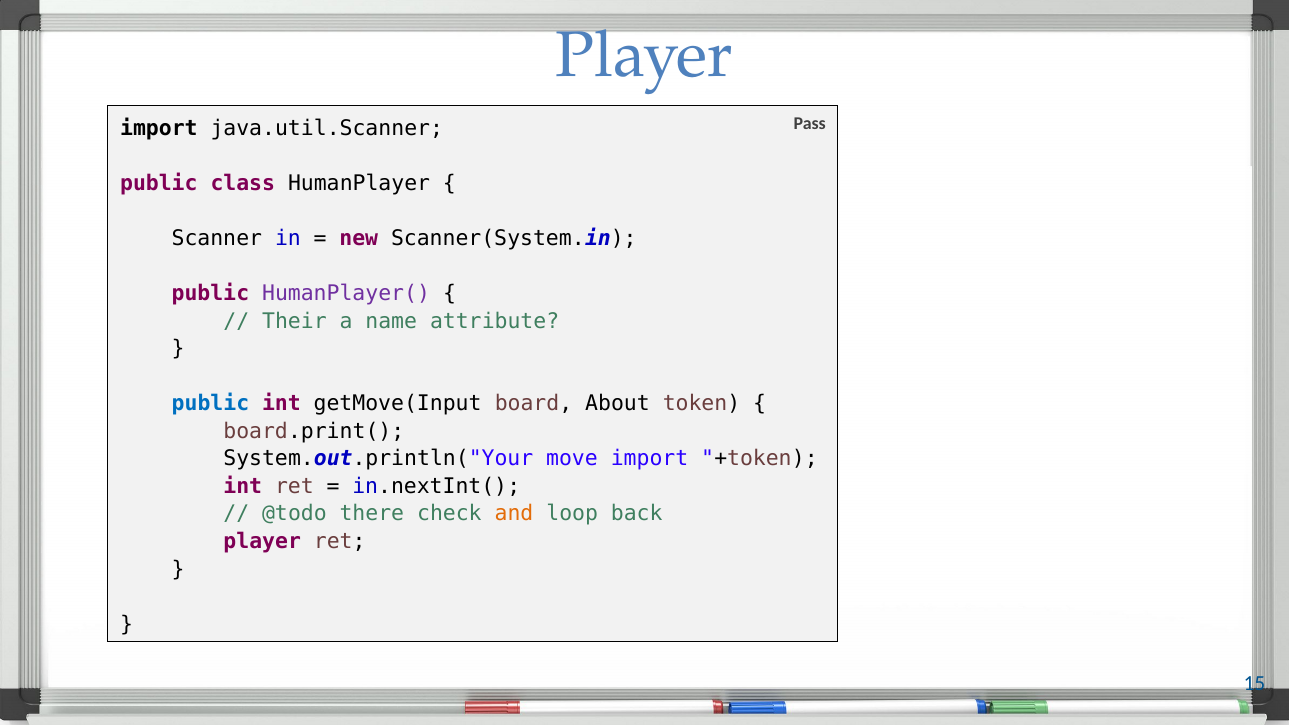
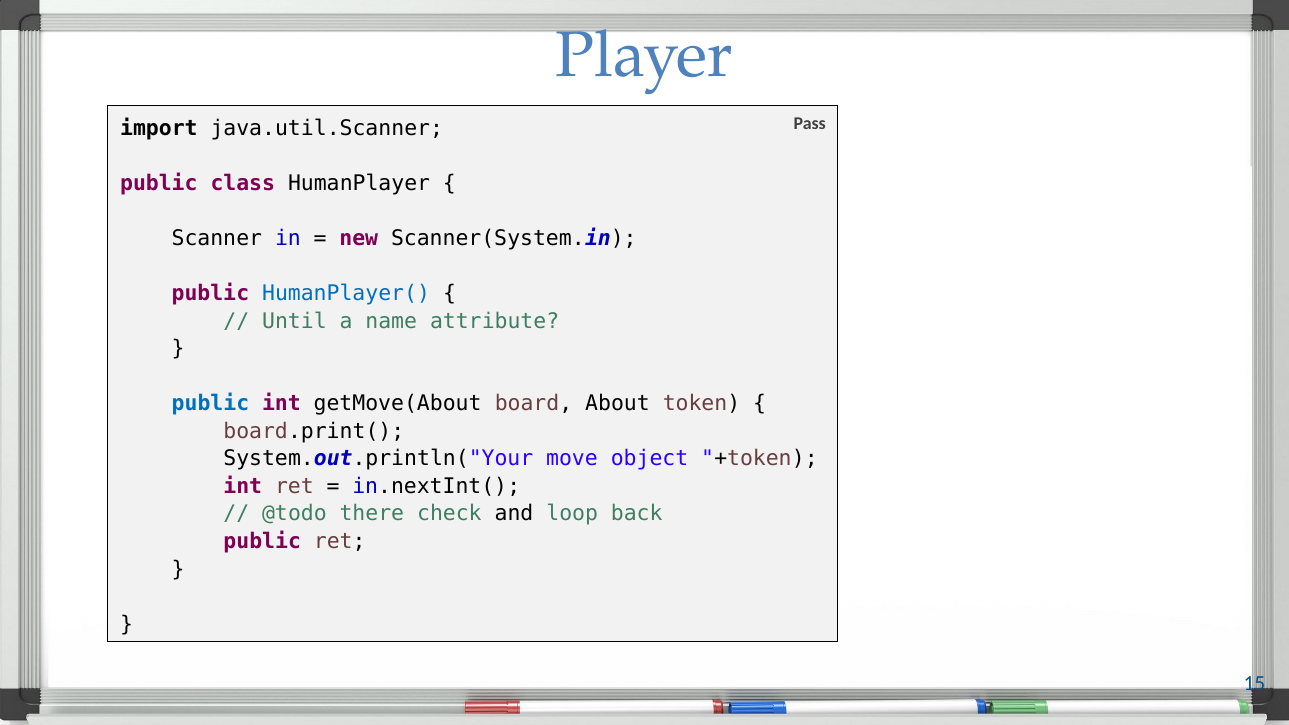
HumanPlayer( colour: purple -> blue
Their: Their -> Until
getMove(Input: getMove(Input -> getMove(About
move import: import -> object
and colour: orange -> black
player at (262, 541): player -> public
